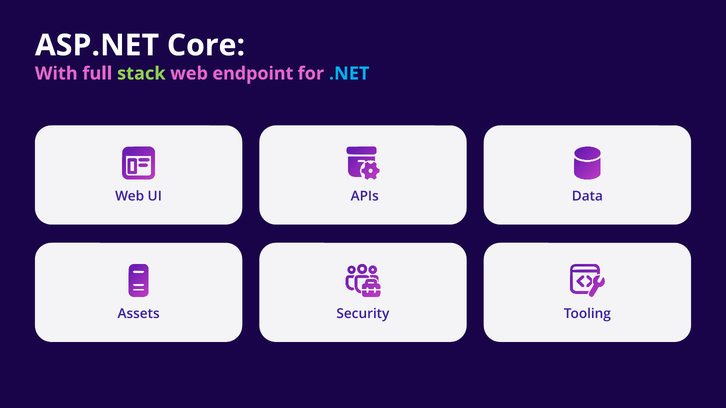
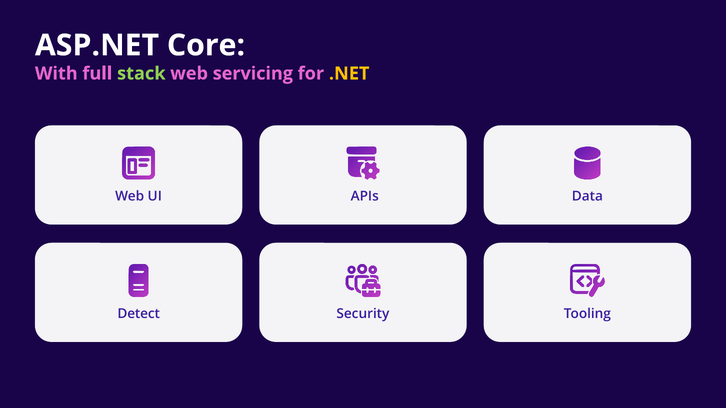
endpoint: endpoint -> servicing
.NET colour: light blue -> yellow
Assets: Assets -> Detect
